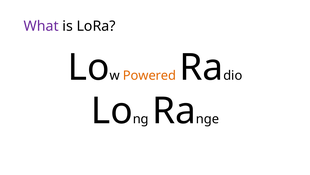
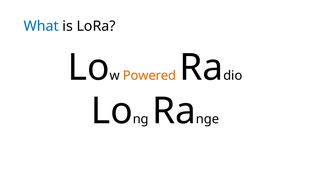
What colour: purple -> blue
